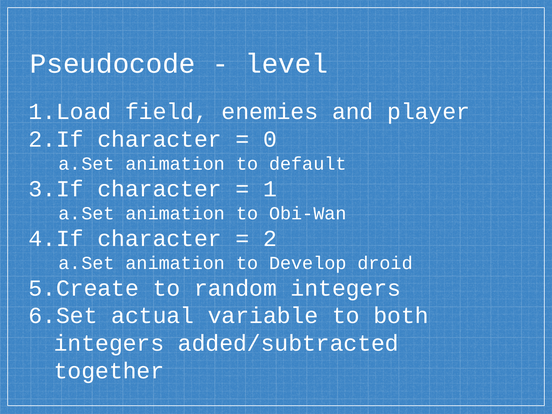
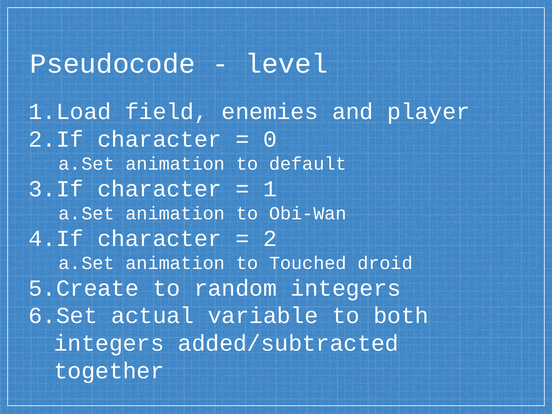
Develop: Develop -> Touched
